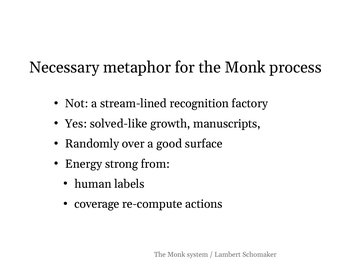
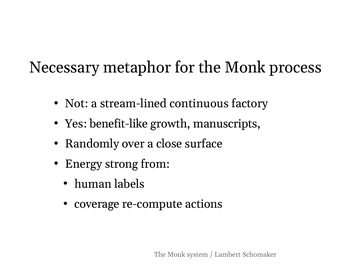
recognition: recognition -> continuous
solved-like: solved-like -> benefit-like
good: good -> close
